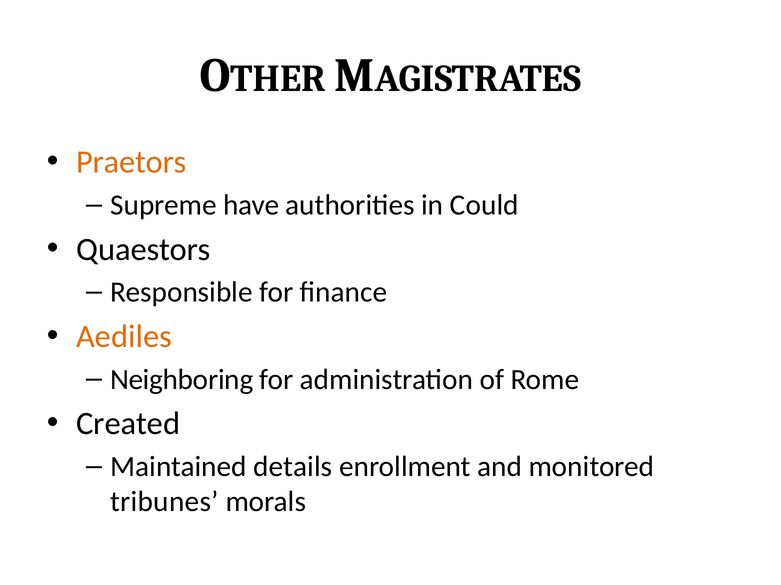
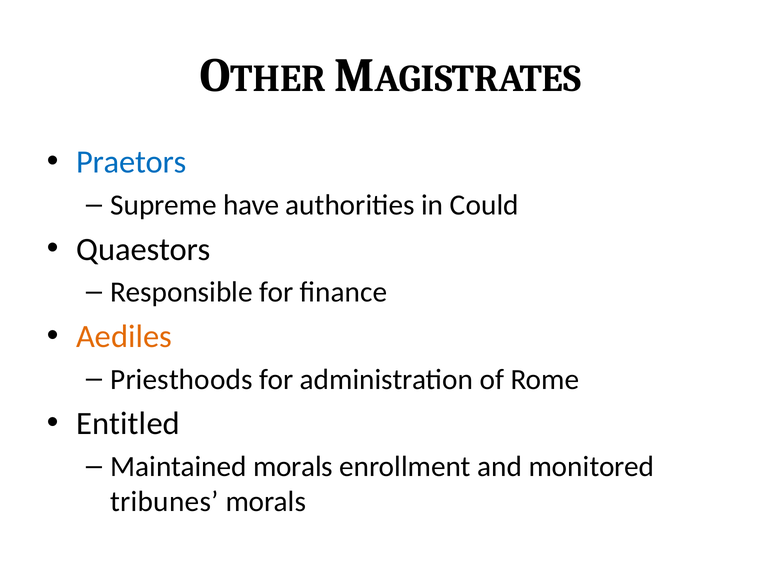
Praetors colour: orange -> blue
Neighboring: Neighboring -> Priesthoods
Created: Created -> Entitled
Maintained details: details -> morals
